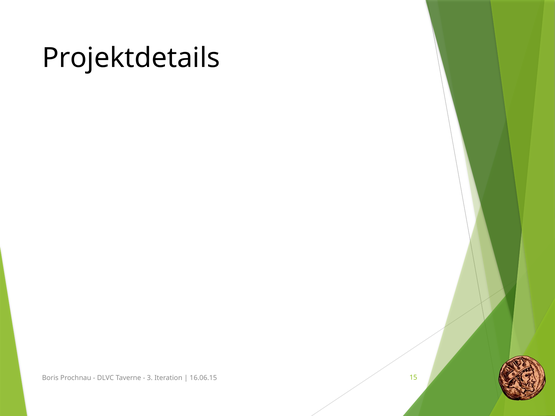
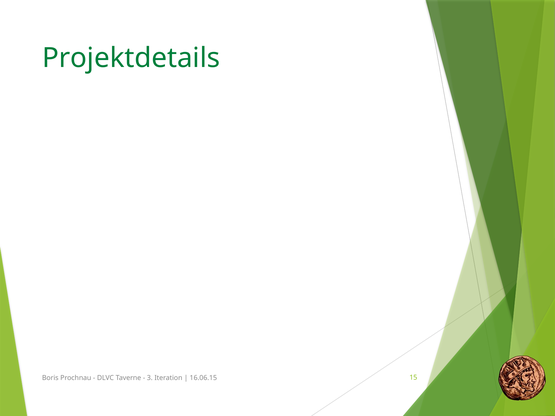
Projektdetails colour: black -> green
